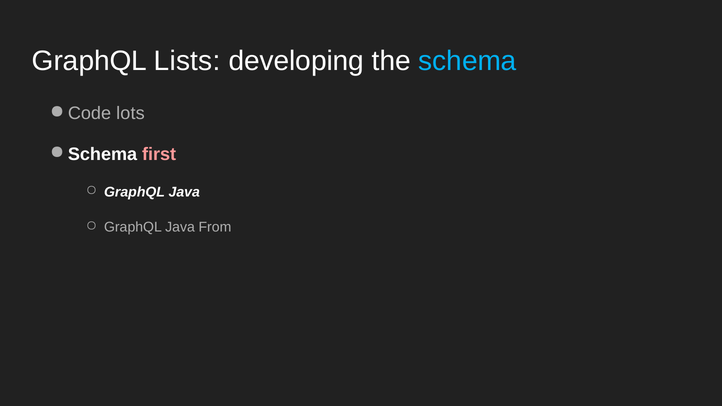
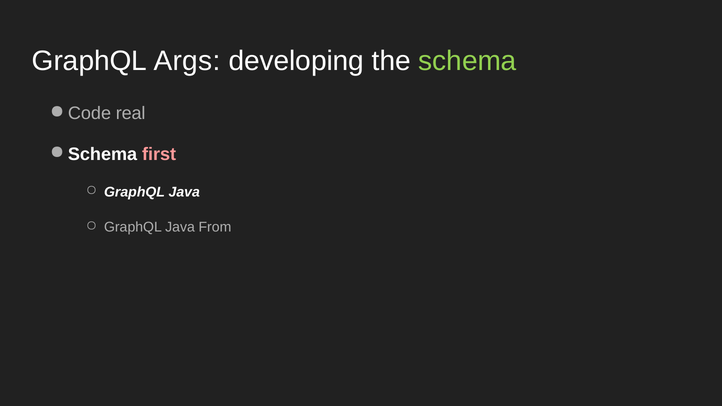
Lists: Lists -> Args
schema colour: light blue -> light green
lots: lots -> real
